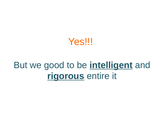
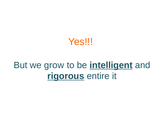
good: good -> grow
